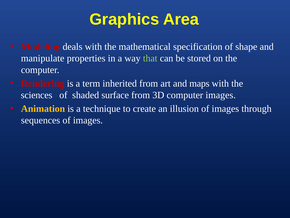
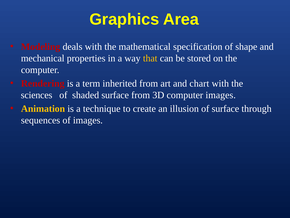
manipulate: manipulate -> mechanical
that colour: light green -> yellow
maps: maps -> chart
illusion of images: images -> surface
